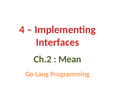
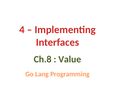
Ch.2: Ch.2 -> Ch.8
Mean: Mean -> Value
